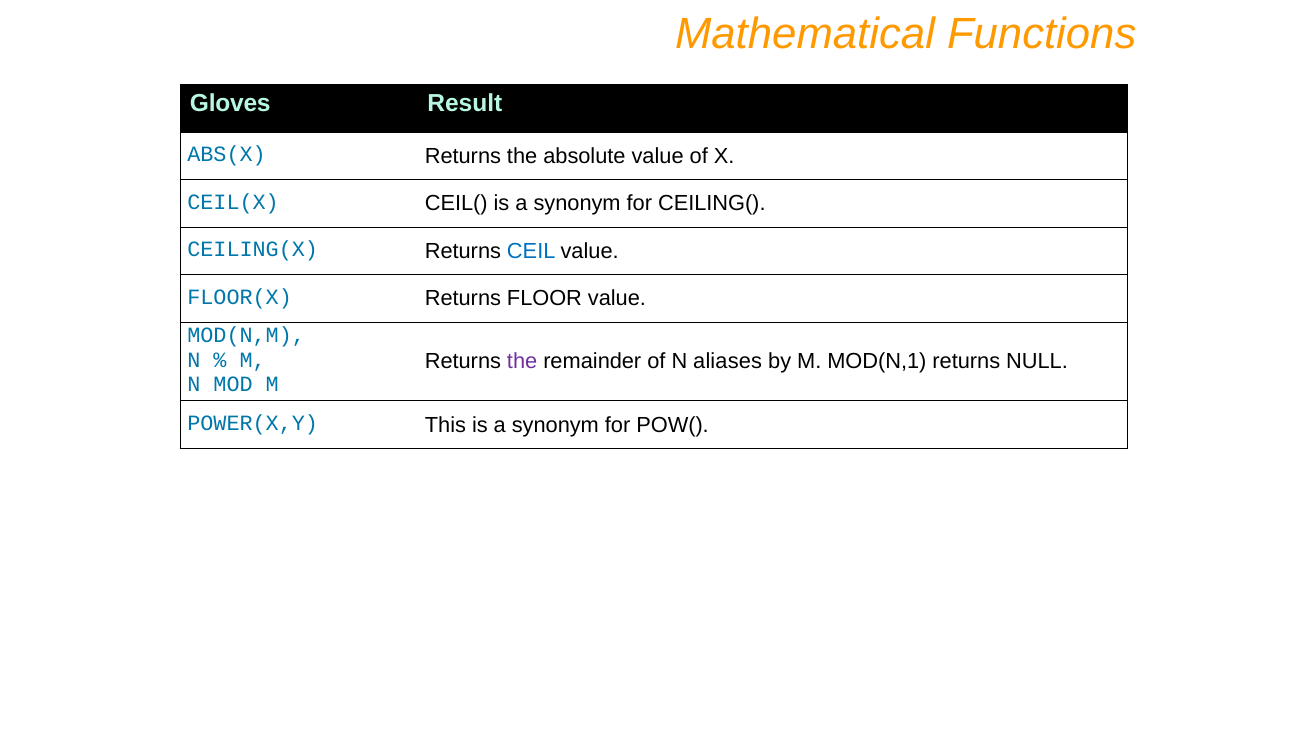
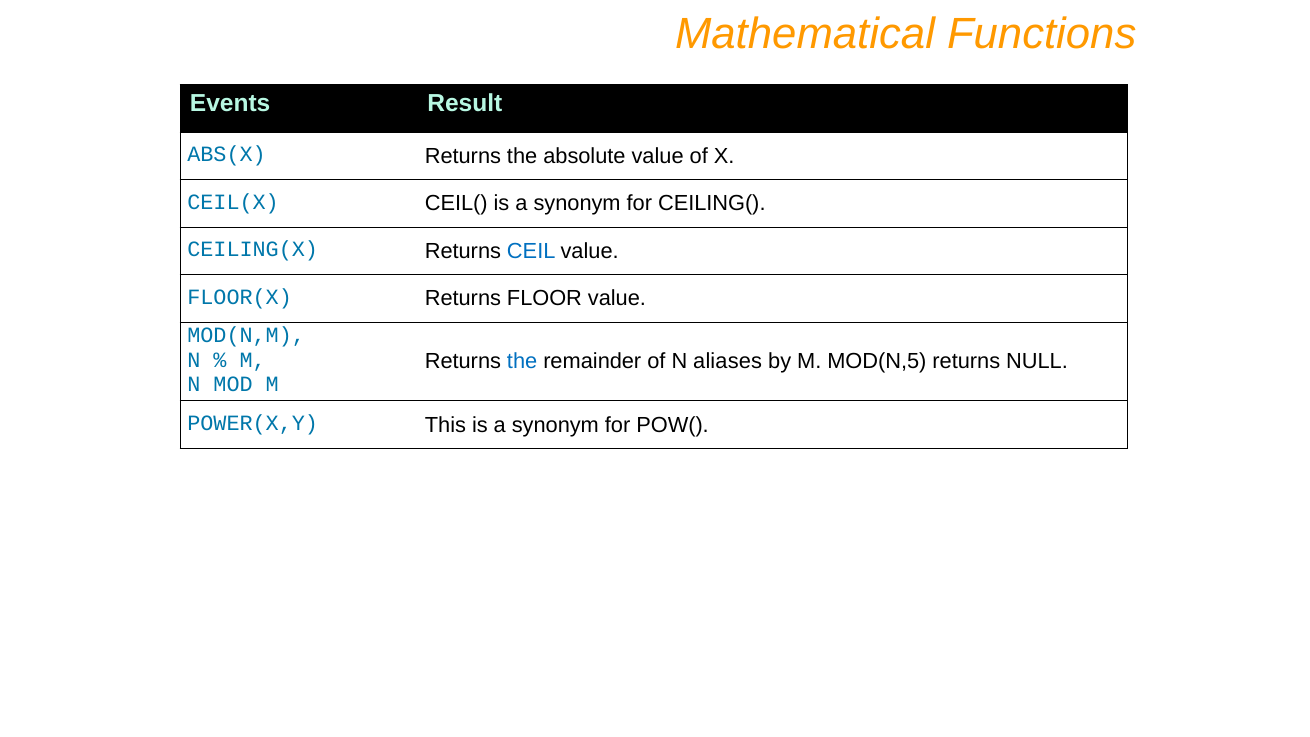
Gloves: Gloves -> Events
the at (522, 362) colour: purple -> blue
MOD(N,1: MOD(N,1 -> MOD(N,5
